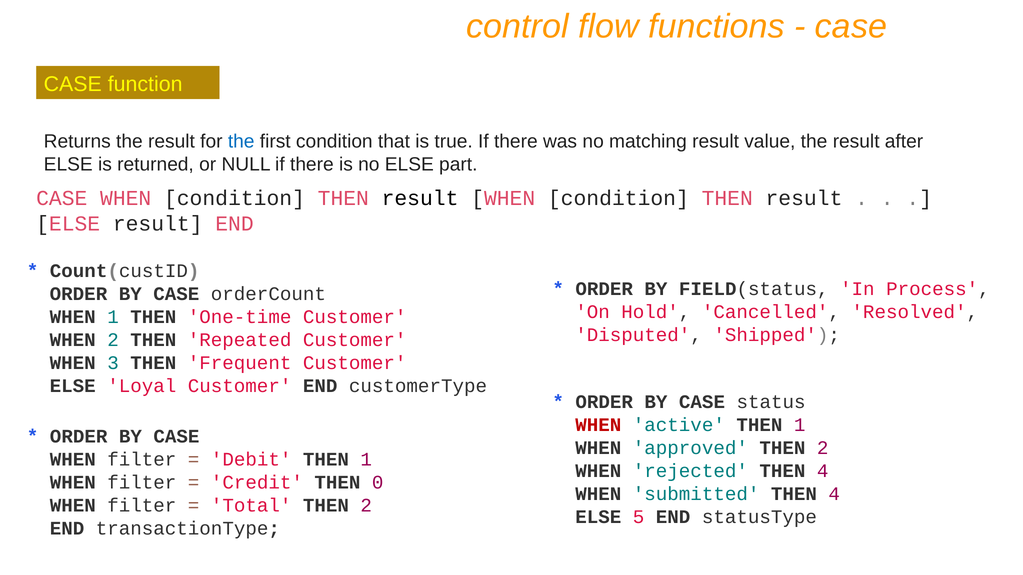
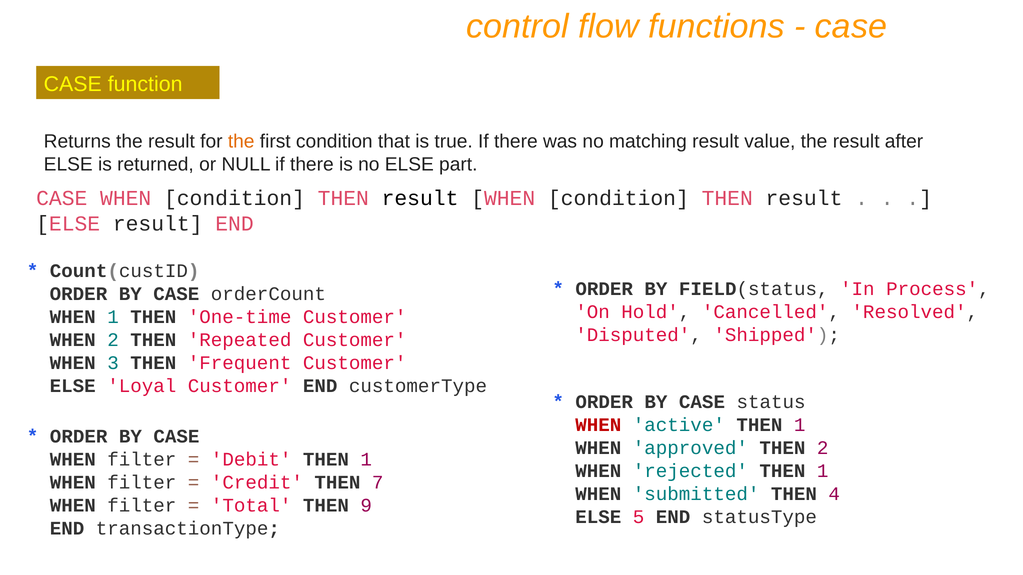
the at (241, 141) colour: blue -> orange
rejected THEN 4: 4 -> 1
0: 0 -> 7
Total THEN 2: 2 -> 9
